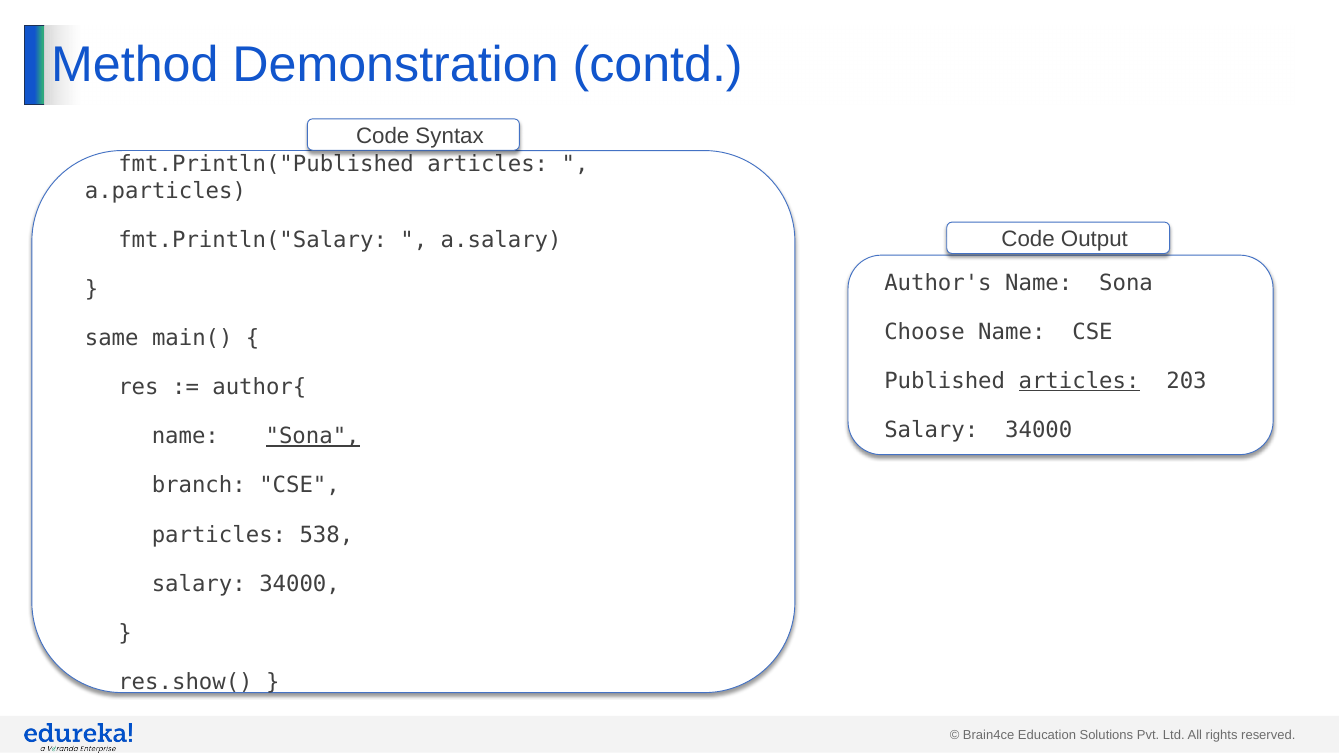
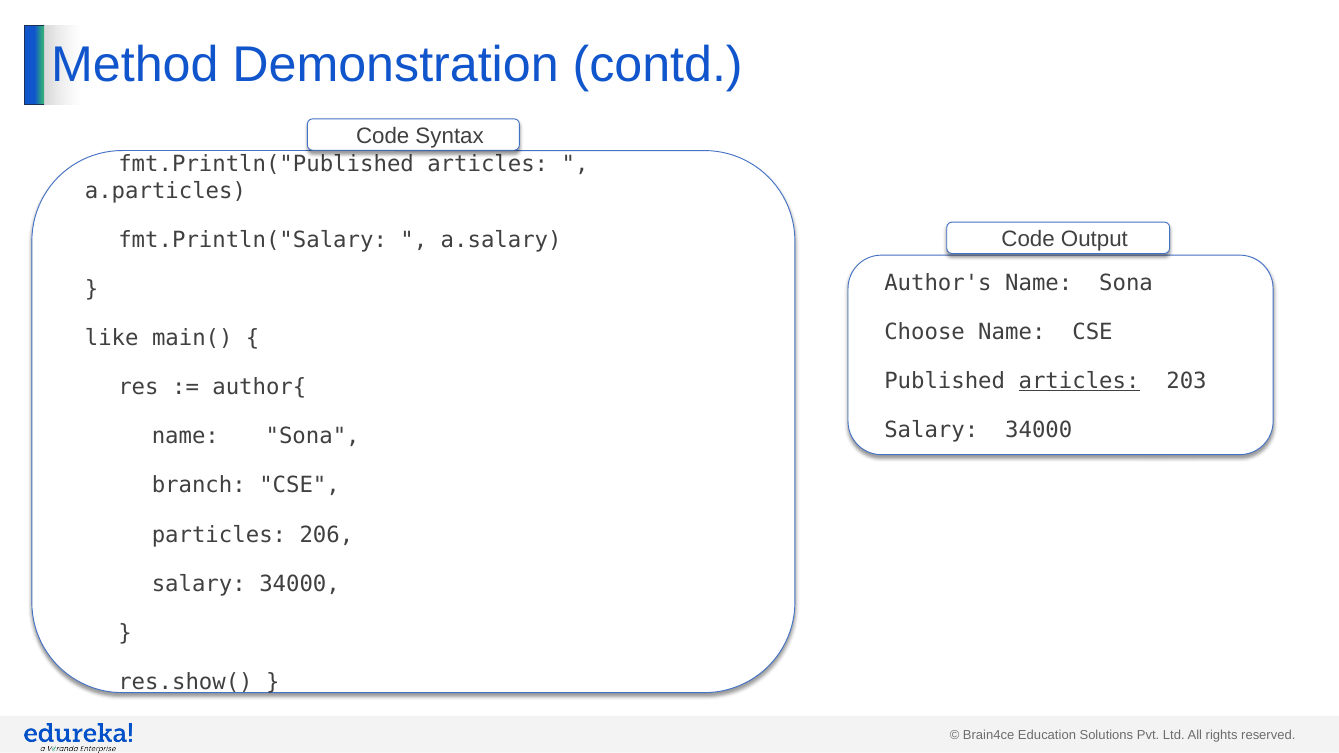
same: same -> like
Sona at (313, 437) underline: present -> none
538: 538 -> 206
